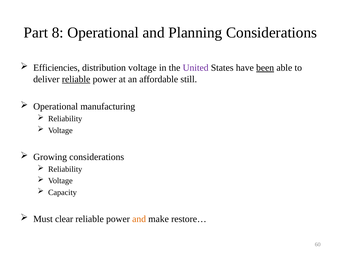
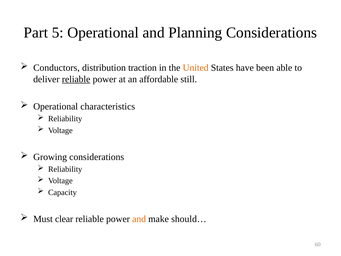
8: 8 -> 5
Efficiencies: Efficiencies -> Conductors
distribution voltage: voltage -> traction
United colour: purple -> orange
been underline: present -> none
manufacturing: manufacturing -> characteristics
restore…: restore… -> should…
